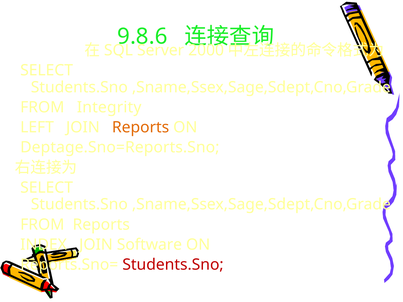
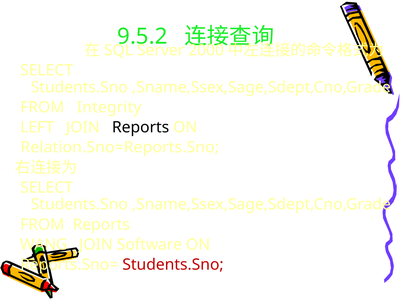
9.8.6: 9.8.6 -> 9.5.2
Reports at (141, 128) colour: orange -> black
Deptage.Sno=Reports.Sno: Deptage.Sno=Reports.Sno -> Relation.Sno=Reports.Sno
INDEX: INDEX -> WANG
